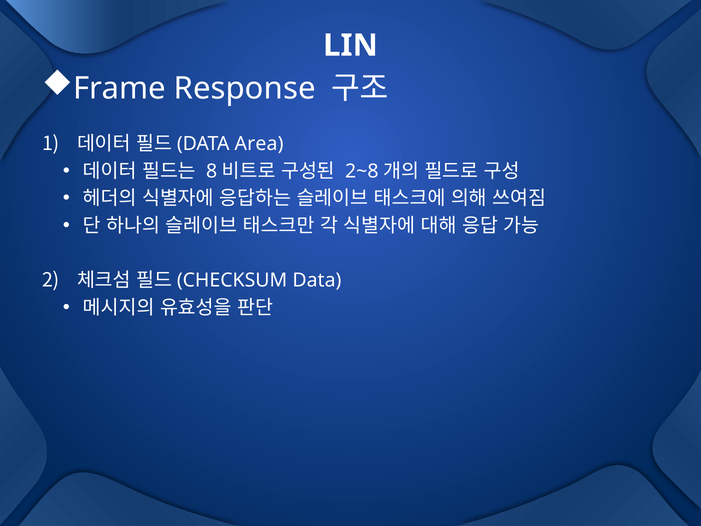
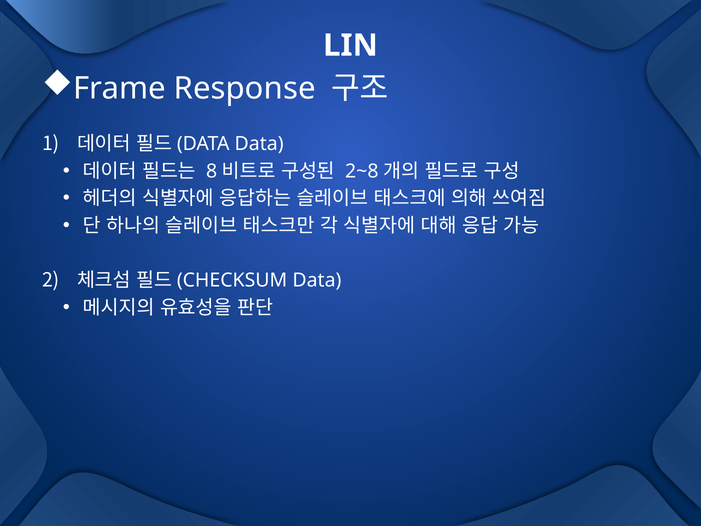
Area at (259, 144): Area -> Data
